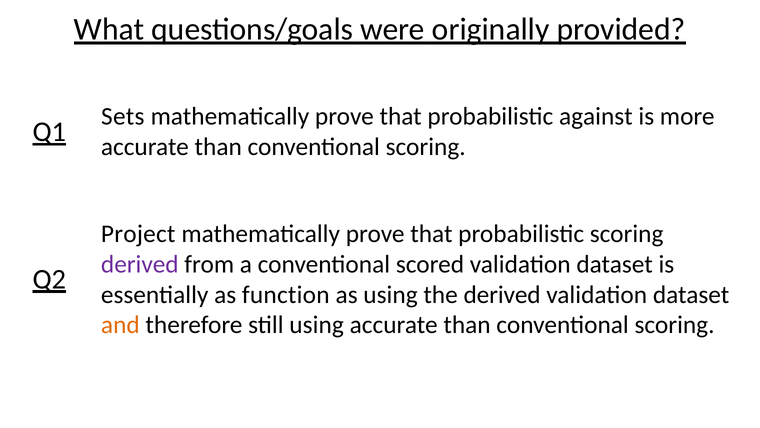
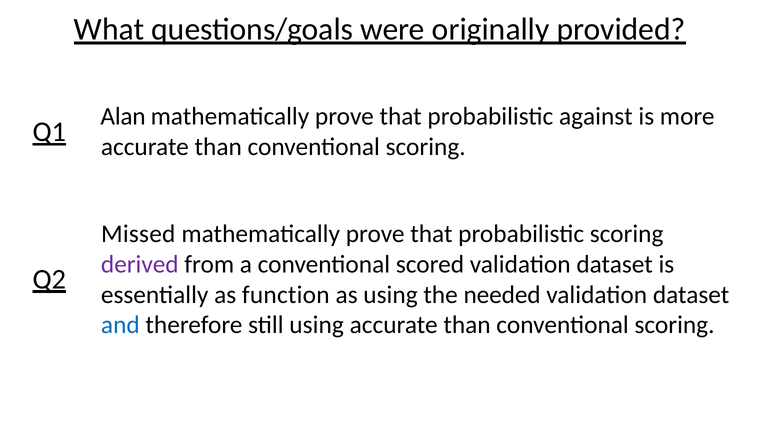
Sets: Sets -> Alan
Project: Project -> Missed
the derived: derived -> needed
and colour: orange -> blue
